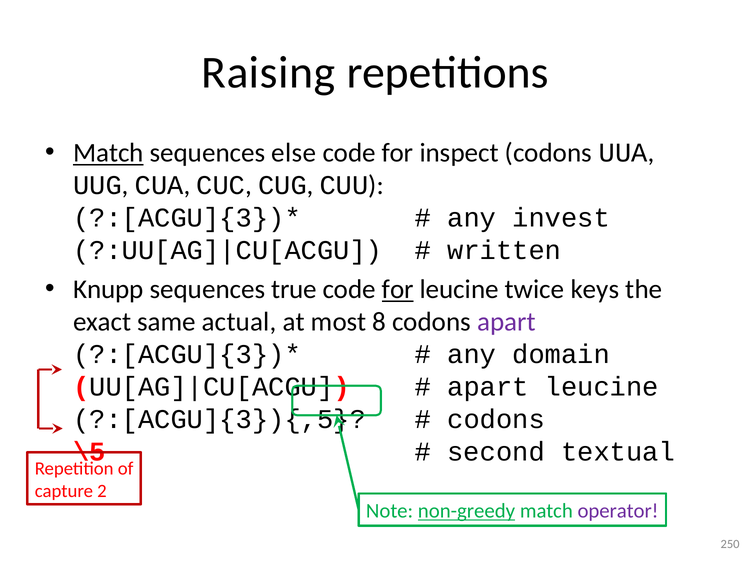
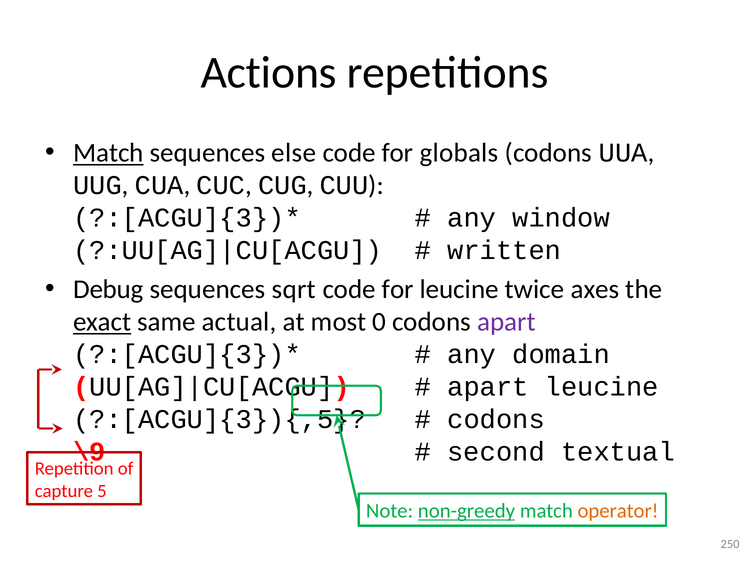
Raising: Raising -> Actions
inspect: inspect -> globals
invest: invest -> window
Knupp: Knupp -> Debug
true: true -> sqrt
for at (398, 290) underline: present -> none
keys: keys -> axes
exact underline: none -> present
8: 8 -> 0
\5: \5 -> \9
2: 2 -> 5
operator colour: purple -> orange
